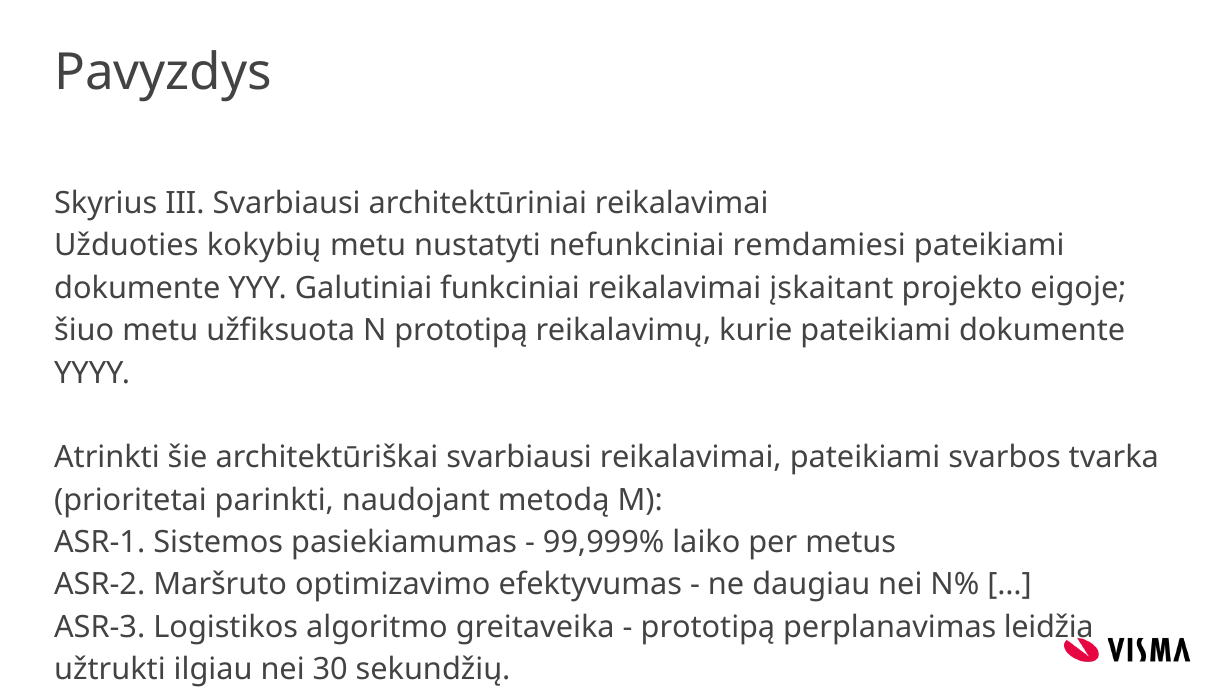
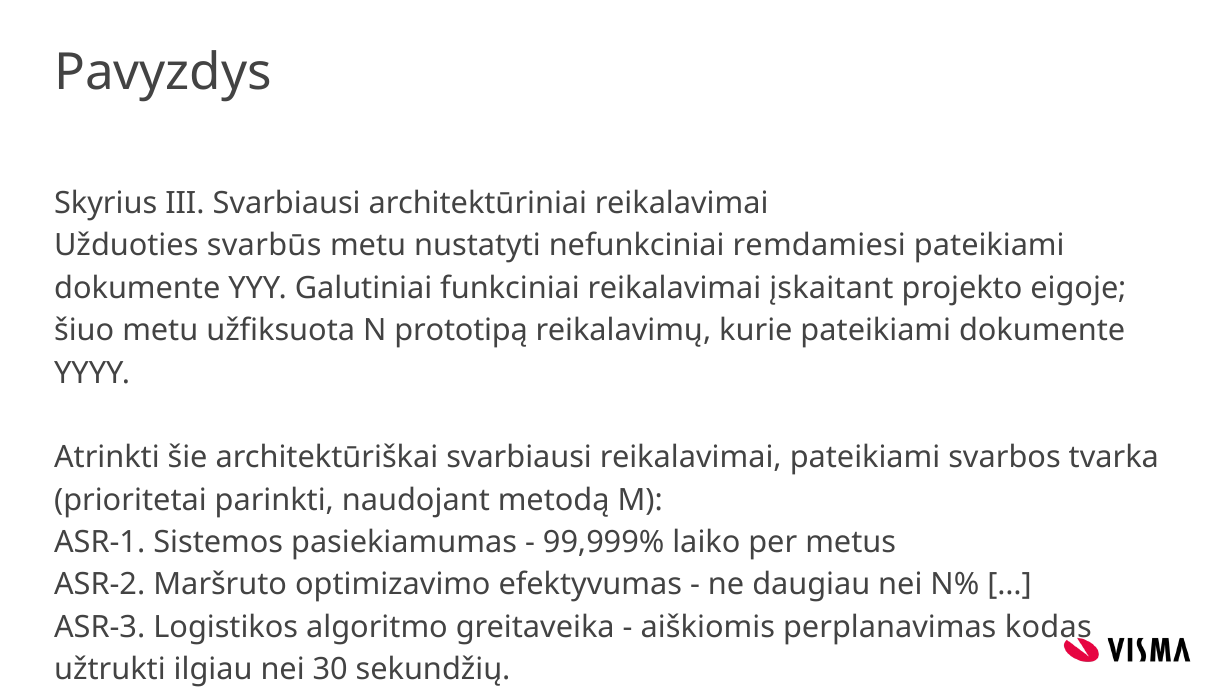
kokybių: kokybių -> svarbūs
prototipą at (708, 627): prototipą -> aiškiomis
leidžia: leidžia -> kodas
